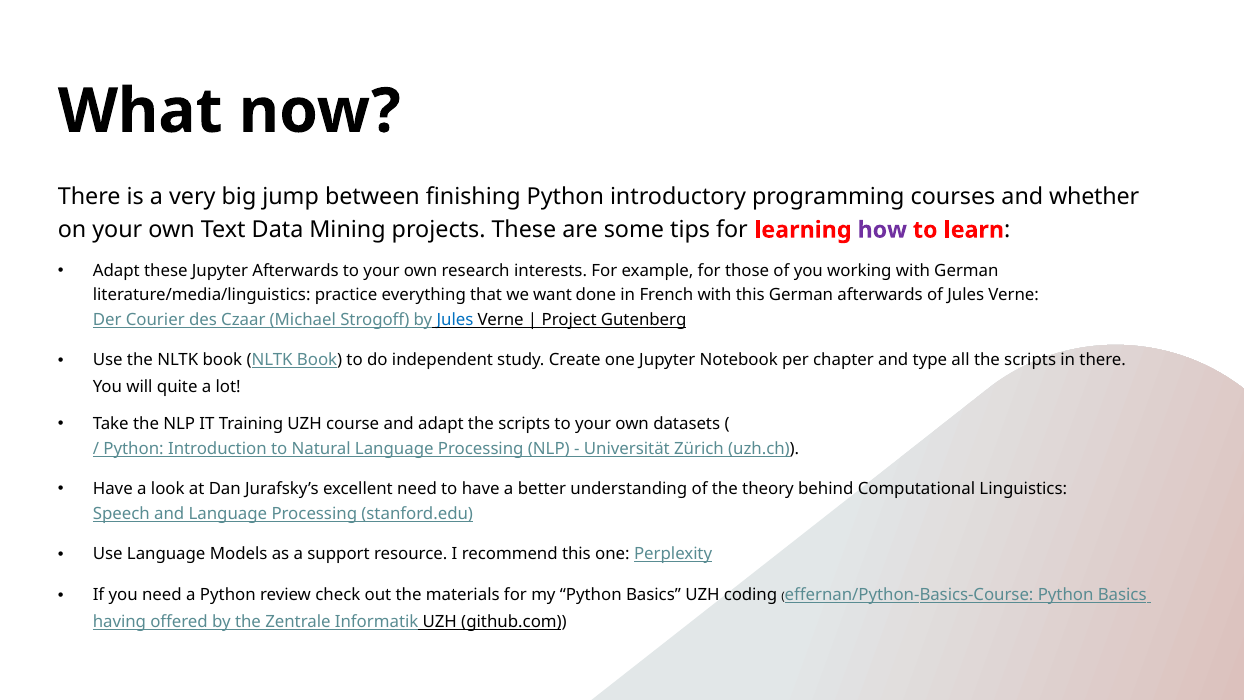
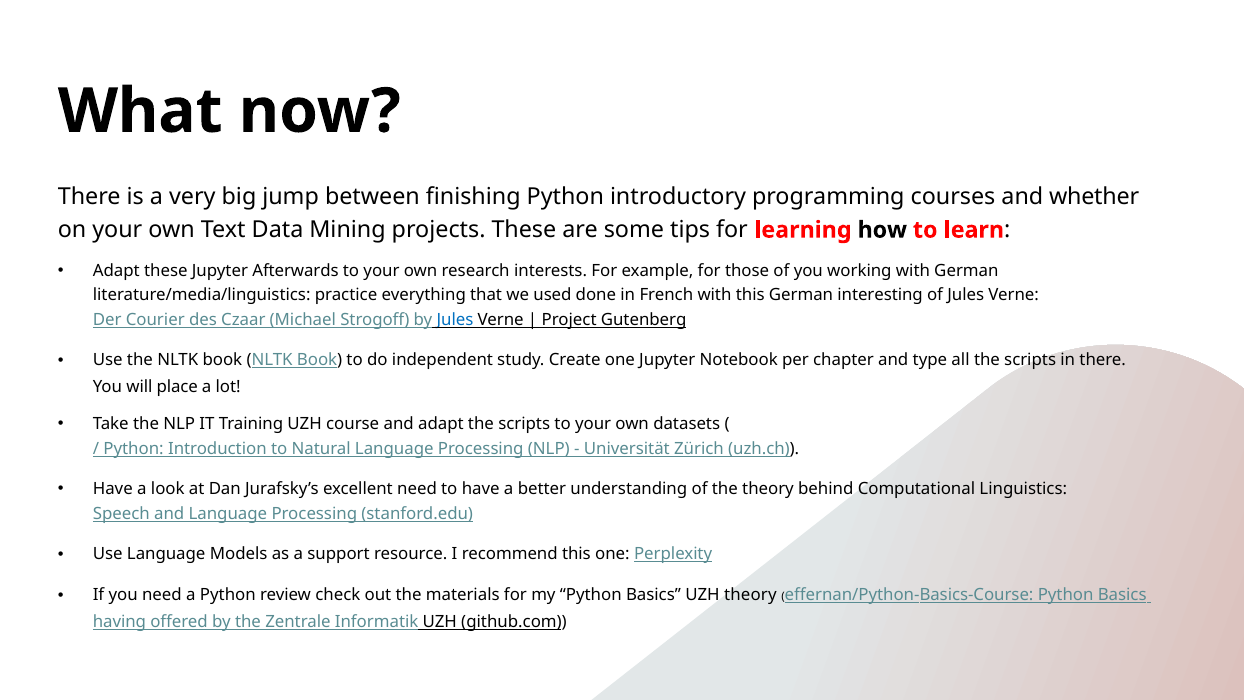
how colour: purple -> black
want: want -> used
German afterwards: afterwards -> interesting
quite: quite -> place
UZH coding: coding -> theory
